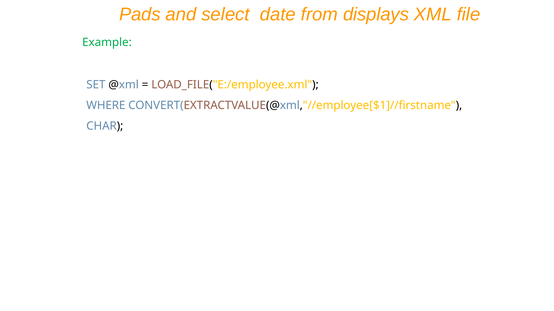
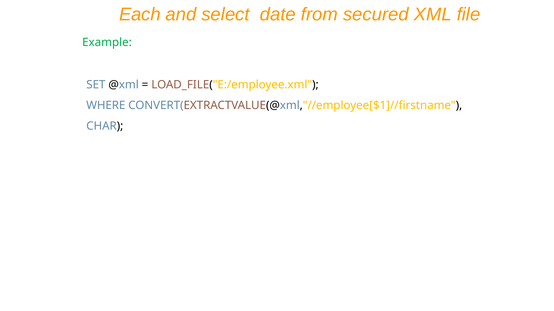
Pads: Pads -> Each
displays: displays -> secured
